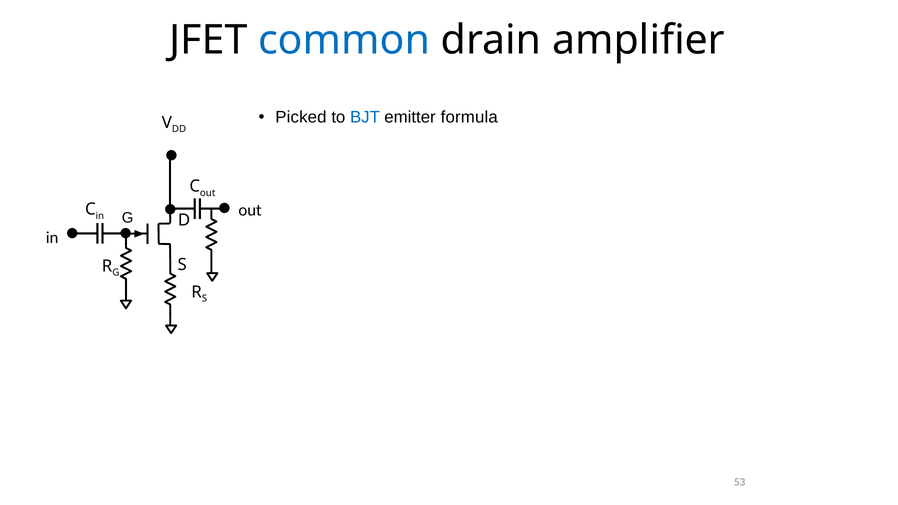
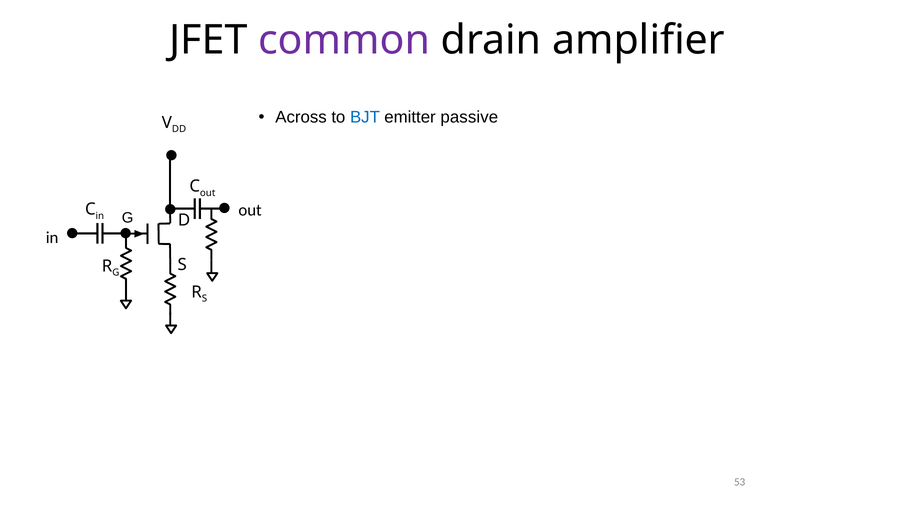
common colour: blue -> purple
Picked: Picked -> Across
formula: formula -> passive
